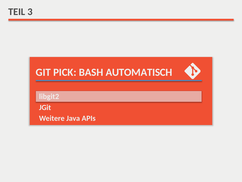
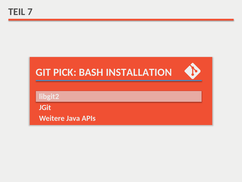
3: 3 -> 7
AUTOMATISCH: AUTOMATISCH -> INSTALLATION
